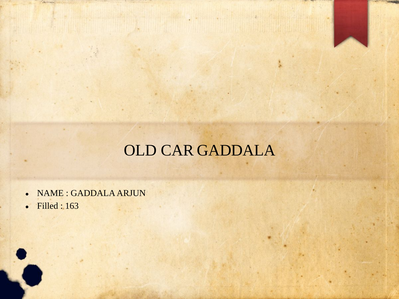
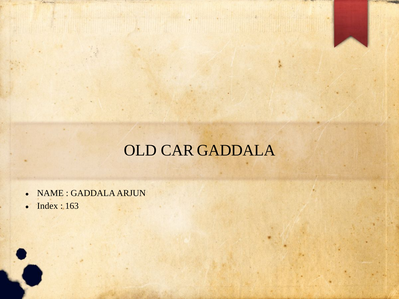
Filled: Filled -> Index
